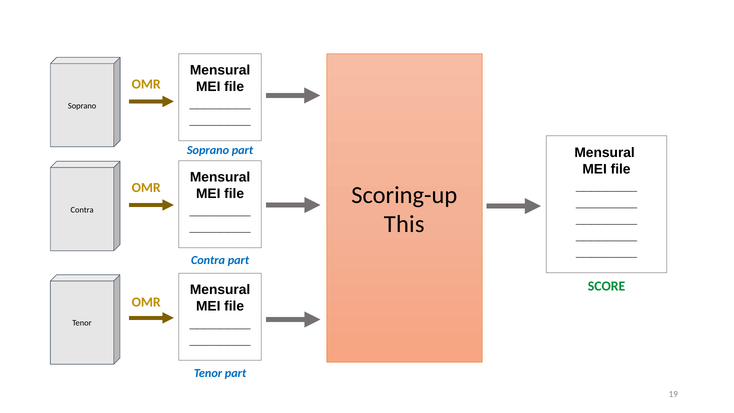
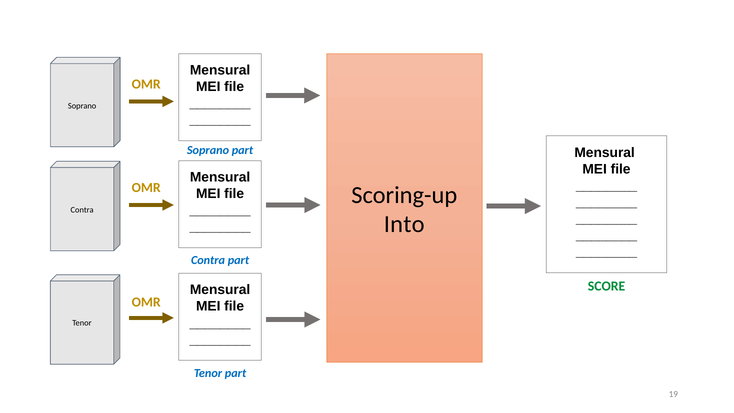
This: This -> Into
